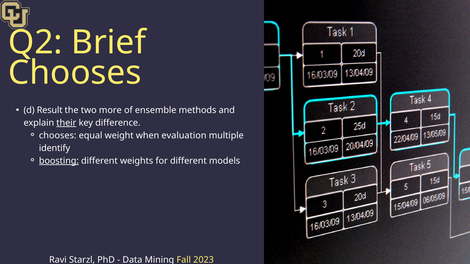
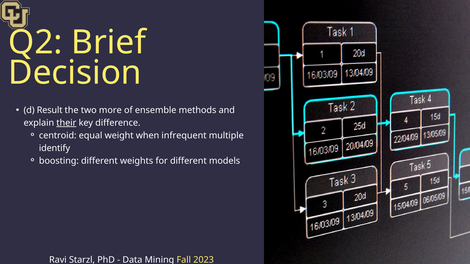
Chooses at (75, 73): Chooses -> Decision
chooses at (58, 136): chooses -> centroid
evaluation: evaluation -> infrequent
boosting underline: present -> none
